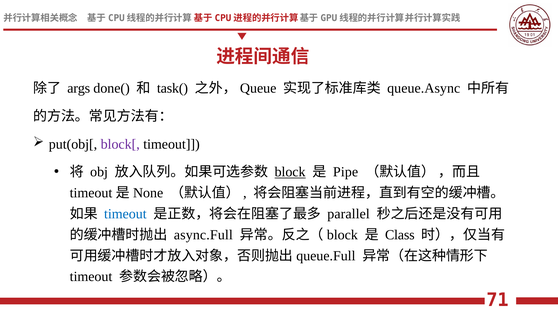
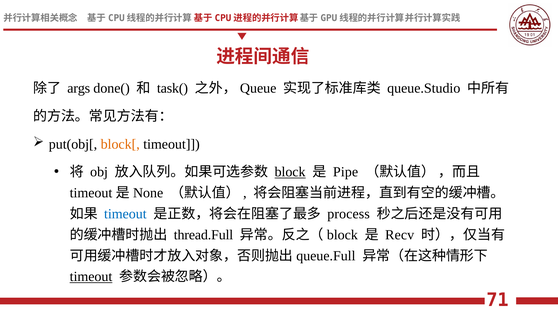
queue.Async: queue.Async -> queue.Studio
block[ colour: purple -> orange
parallel: parallel -> process
async.Full: async.Full -> thread.Full
Class: Class -> Recv
timeout at (91, 277) underline: none -> present
